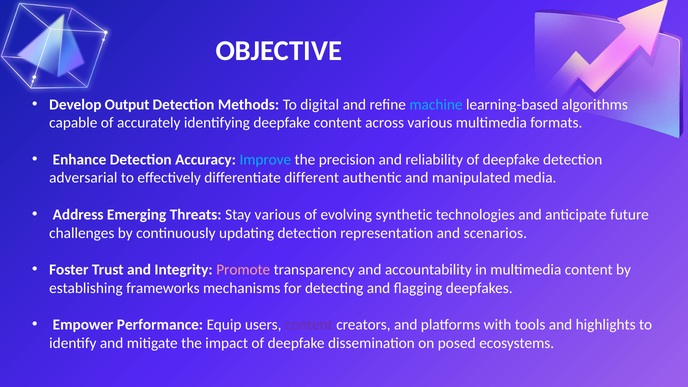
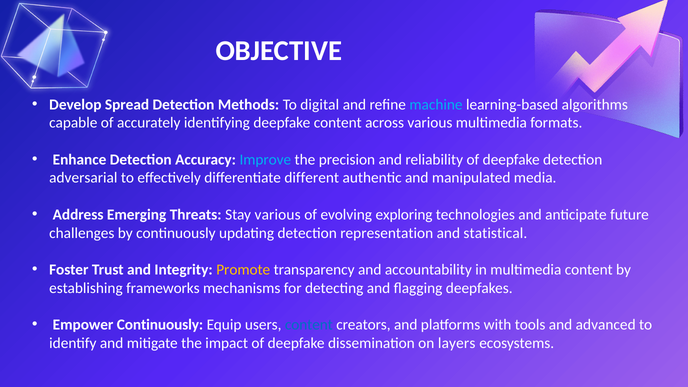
Output: Output -> Spread
synthetic: synthetic -> exploring
scenarios: scenarios -> statistical
Promote colour: pink -> yellow
Empower Performance: Performance -> Continuously
content at (309, 325) colour: purple -> blue
highlights: highlights -> advanced
posed: posed -> layers
